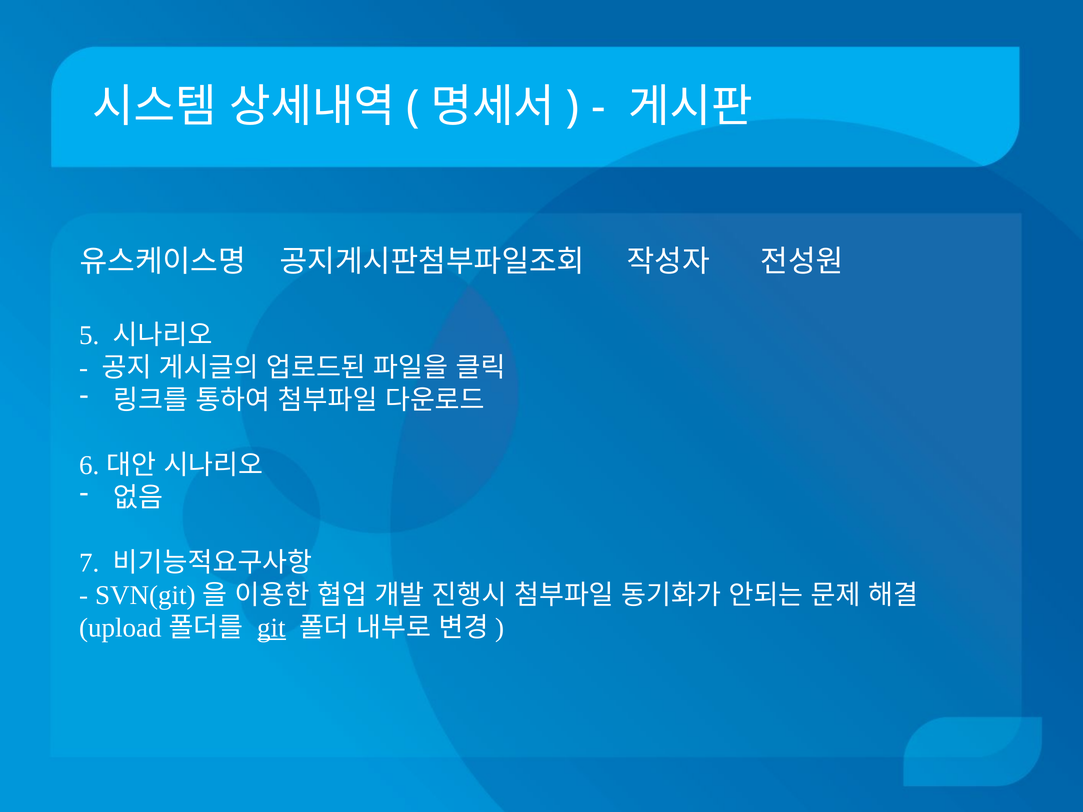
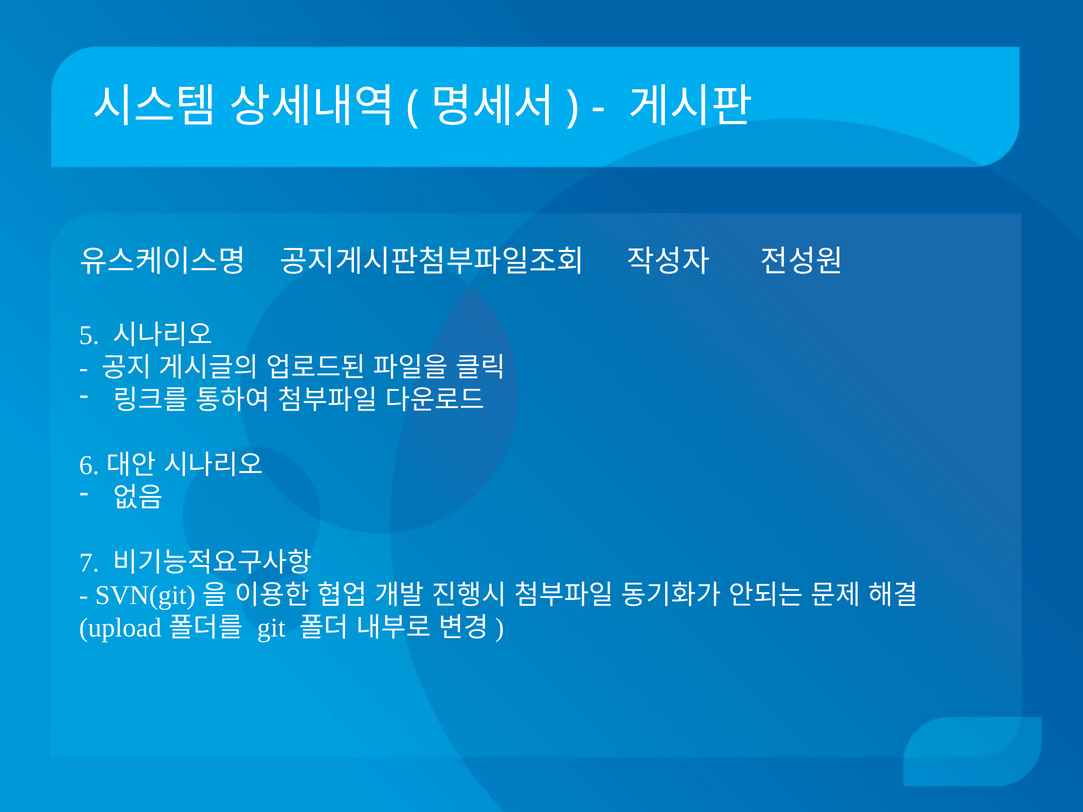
git underline: present -> none
